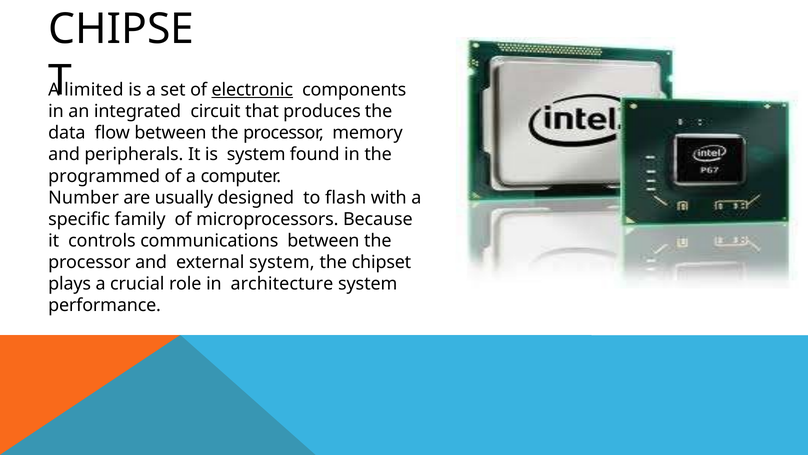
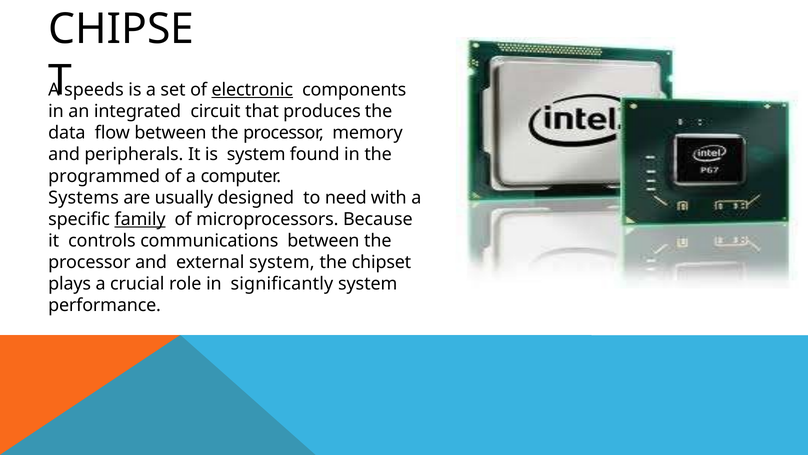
limited: limited -> speeds
Number: Number -> Systems
flash: flash -> need
family underline: none -> present
architecture: architecture -> significantly
